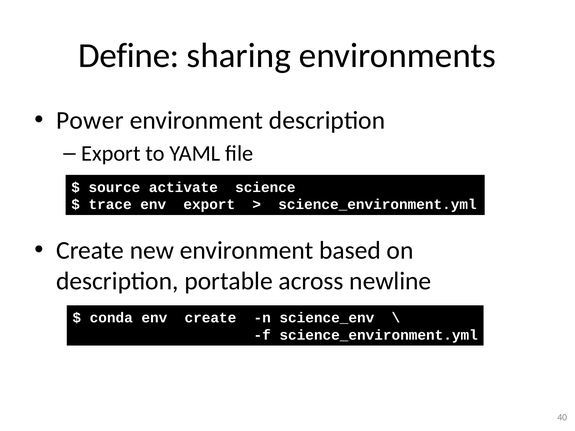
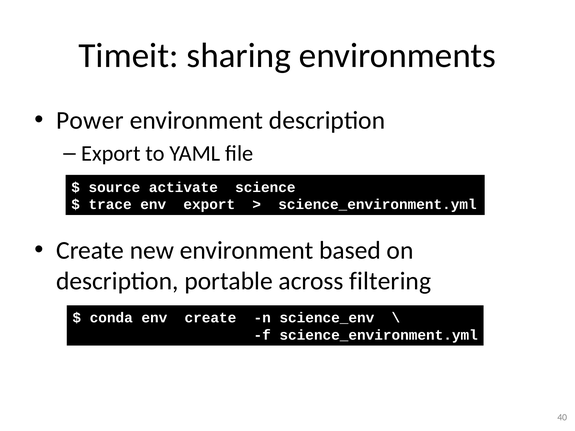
Define: Define -> Timeit
newline: newline -> filtering
